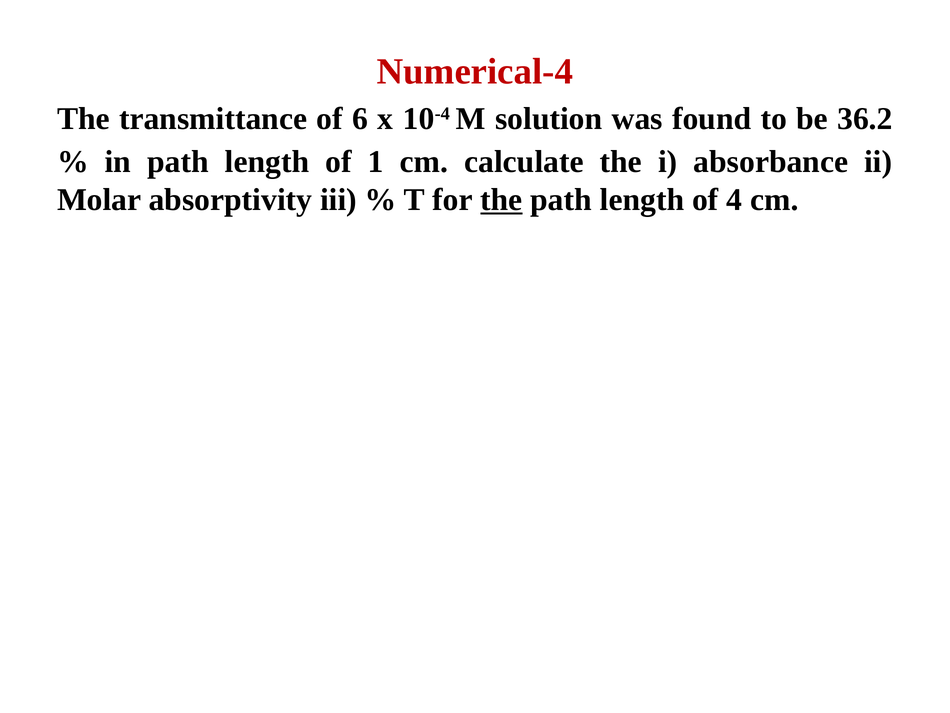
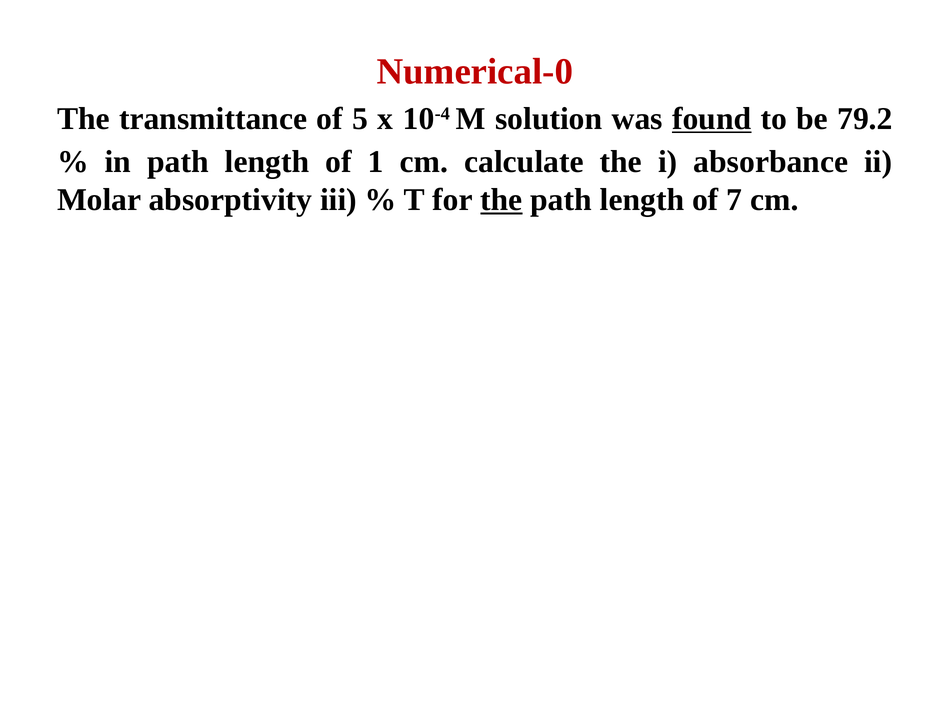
Numerical-4: Numerical-4 -> Numerical-0
6: 6 -> 5
found underline: none -> present
36.2: 36.2 -> 79.2
4: 4 -> 7
